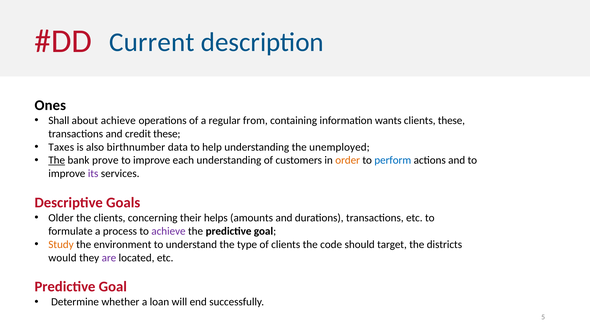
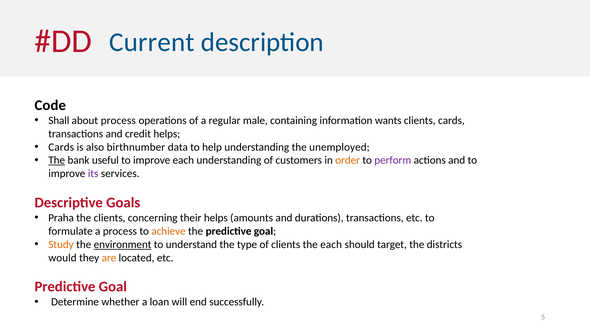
Ones: Ones -> Code
about achieve: achieve -> process
from: from -> male
clients these: these -> cards
credit these: these -> helps
Taxes at (61, 147): Taxes -> Cards
prove: prove -> useful
perform colour: blue -> purple
Older: Older -> Praha
achieve at (168, 231) colour: purple -> orange
environment underline: none -> present
the code: code -> each
are colour: purple -> orange
